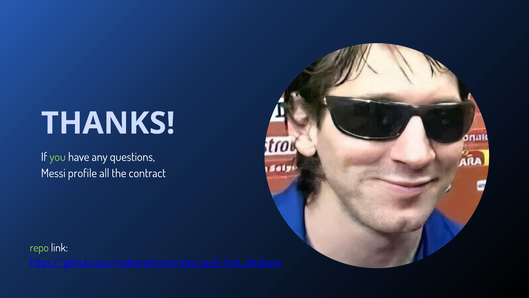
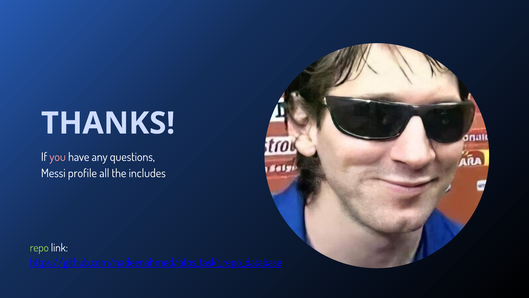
you colour: light green -> pink
contract: contract -> includes
https://github.com/nadeenahmed/atos_task1_that_database: https://github.com/nadeenahmed/atos_task1_that_database -> https://github.com/nadeenahmed/atos_task1_repo_database
